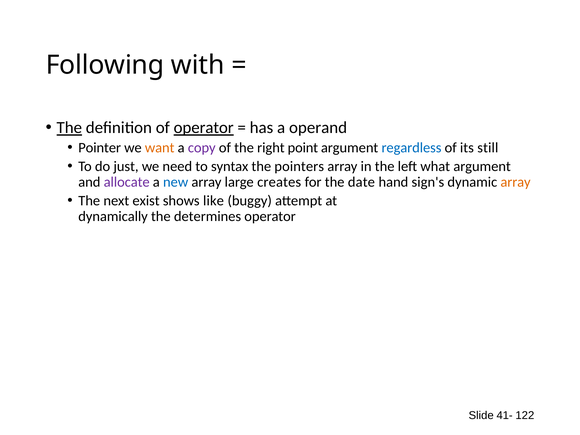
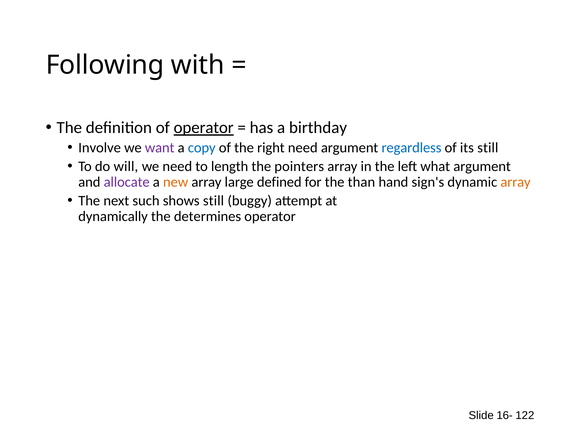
The at (69, 128) underline: present -> none
operand: operand -> birthday
Pointer: Pointer -> Involve
want colour: orange -> purple
copy colour: purple -> blue
right point: point -> need
just: just -> will
syntax: syntax -> length
new colour: blue -> orange
creates: creates -> defined
date: date -> than
exist: exist -> such
shows like: like -> still
41-: 41- -> 16-
